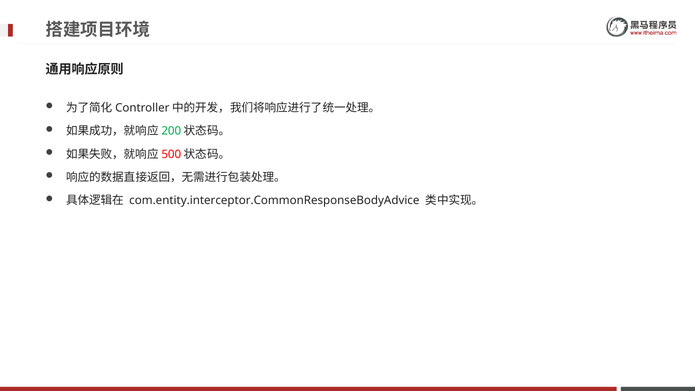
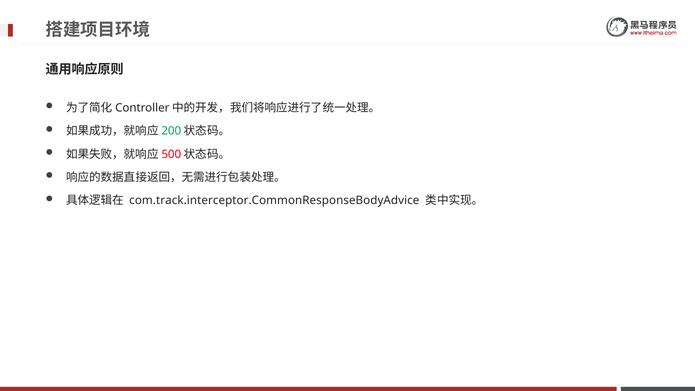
com.entity.interceptor.CommonResponseBodyAdvice: com.entity.interceptor.CommonResponseBodyAdvice -> com.track.interceptor.CommonResponseBodyAdvice
